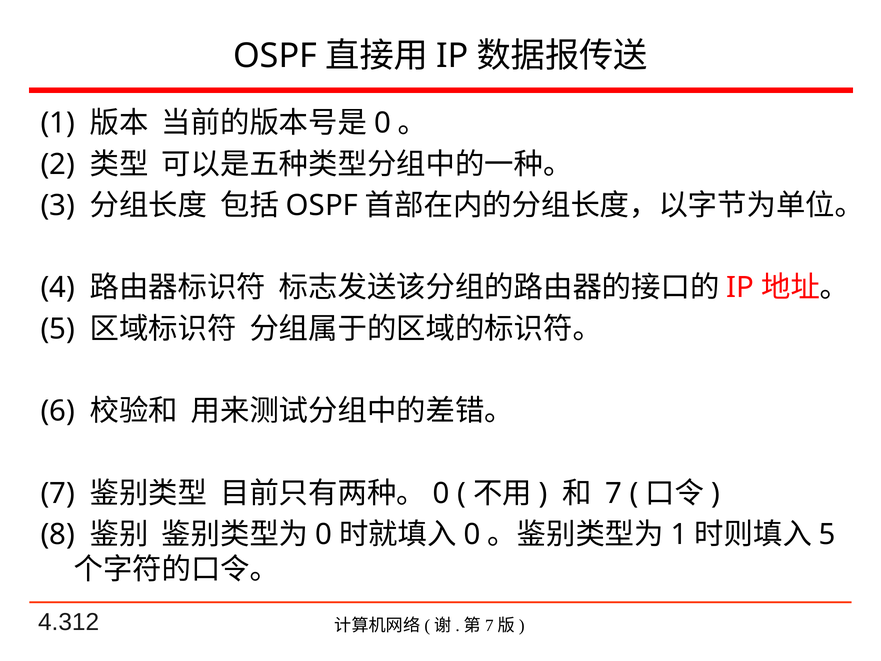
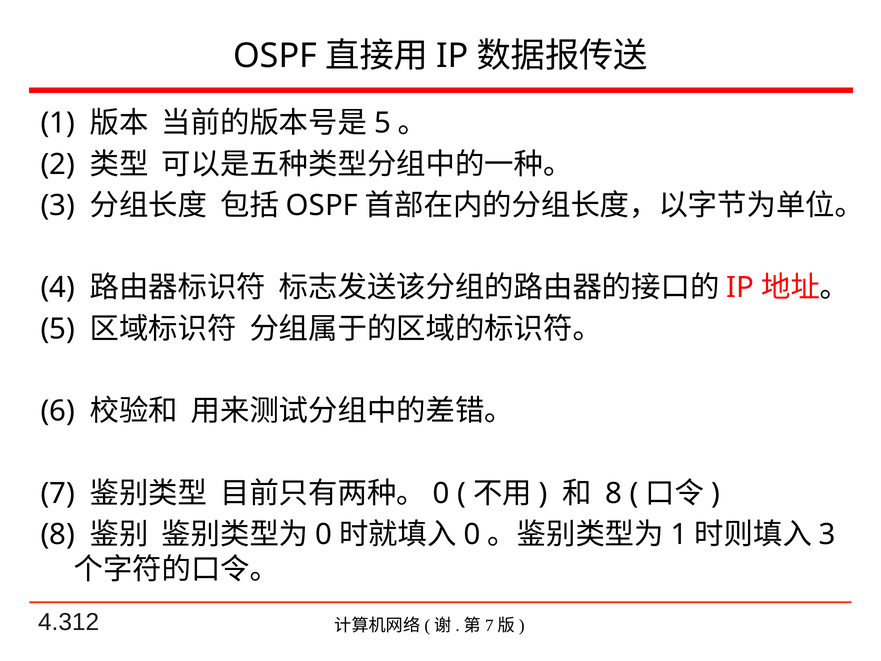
0 at (382, 123): 0 -> 5
7 at (614, 493): 7 -> 8
5 at (827, 534): 5 -> 3
